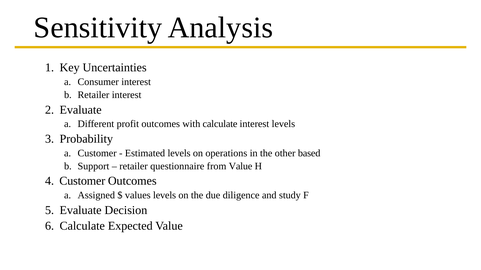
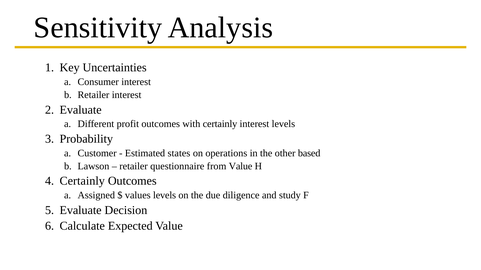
with calculate: calculate -> certainly
Estimated levels: levels -> states
Support: Support -> Lawson
Customer at (82, 181): Customer -> Certainly
